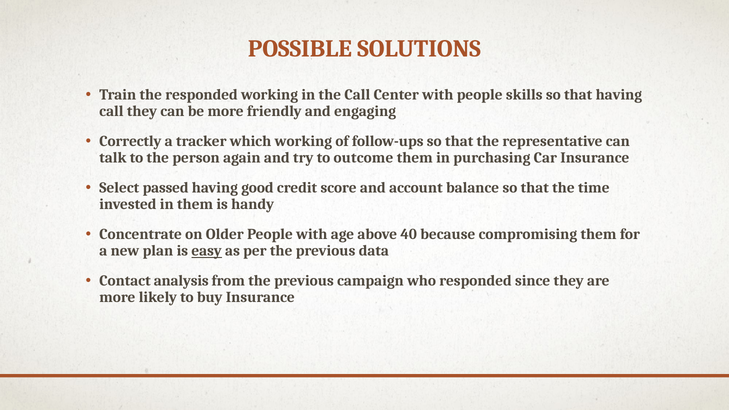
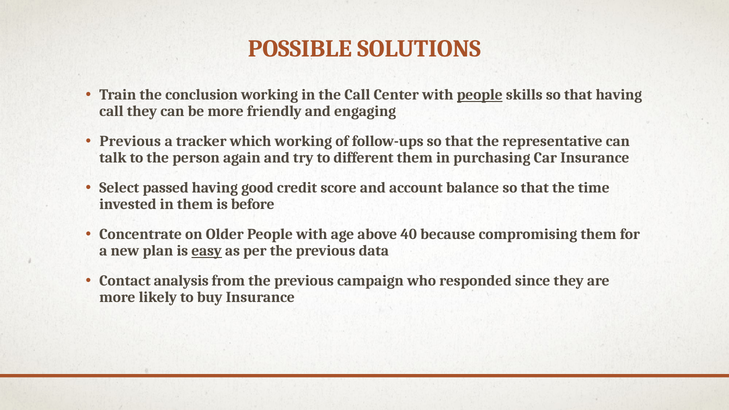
the responded: responded -> conclusion
people at (480, 95) underline: none -> present
Correctly at (130, 141): Correctly -> Previous
outcome: outcome -> different
handy: handy -> before
